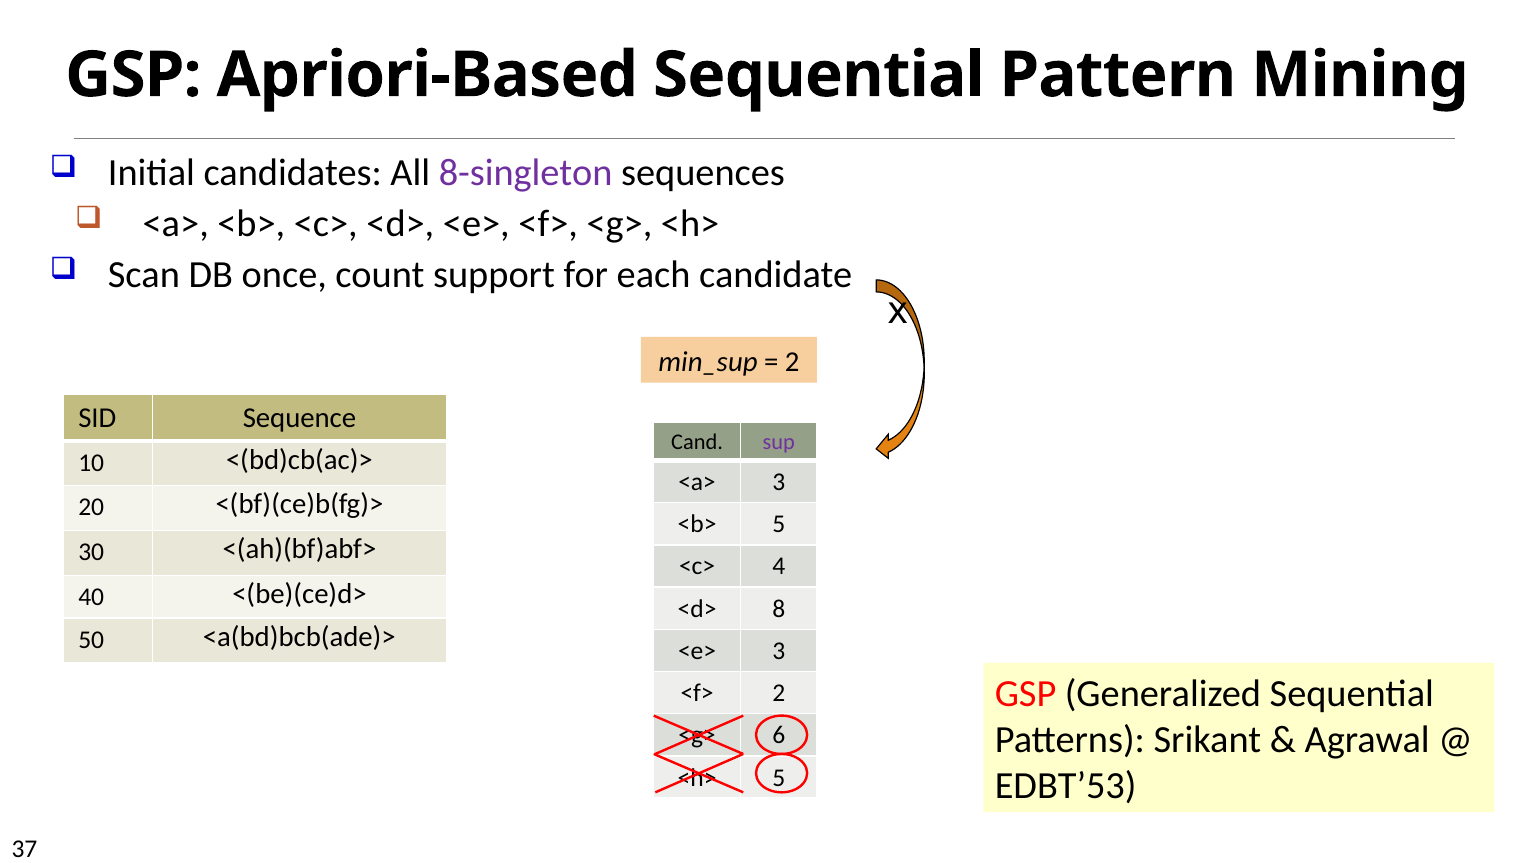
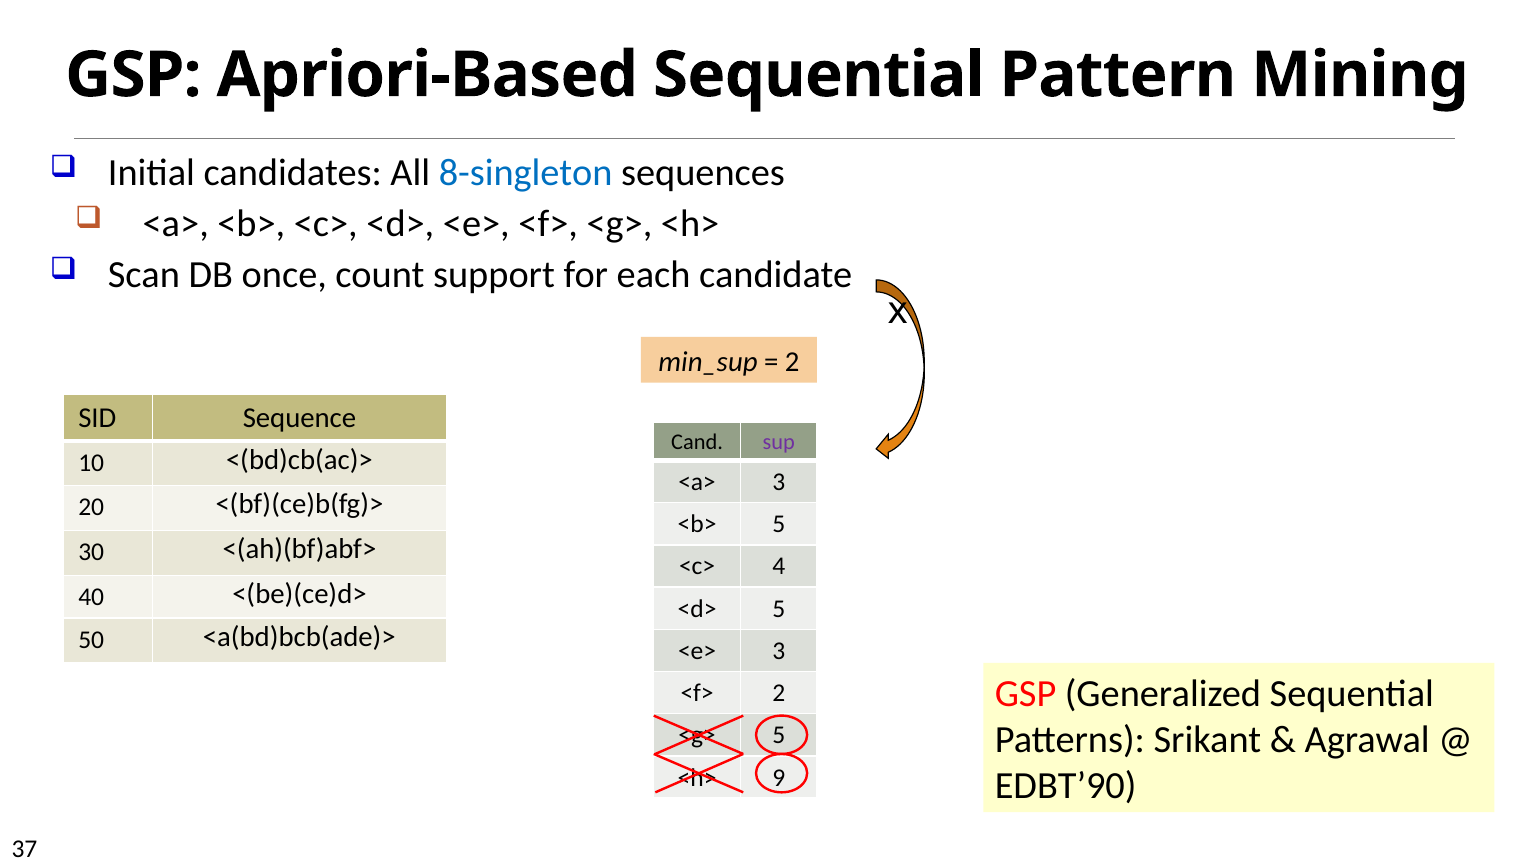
8-singleton colour: purple -> blue
<d> 8: 8 -> 5
<g> 6: 6 -> 5
<h> 5: 5 -> 9
EDBT’53: EDBT’53 -> EDBT’90
